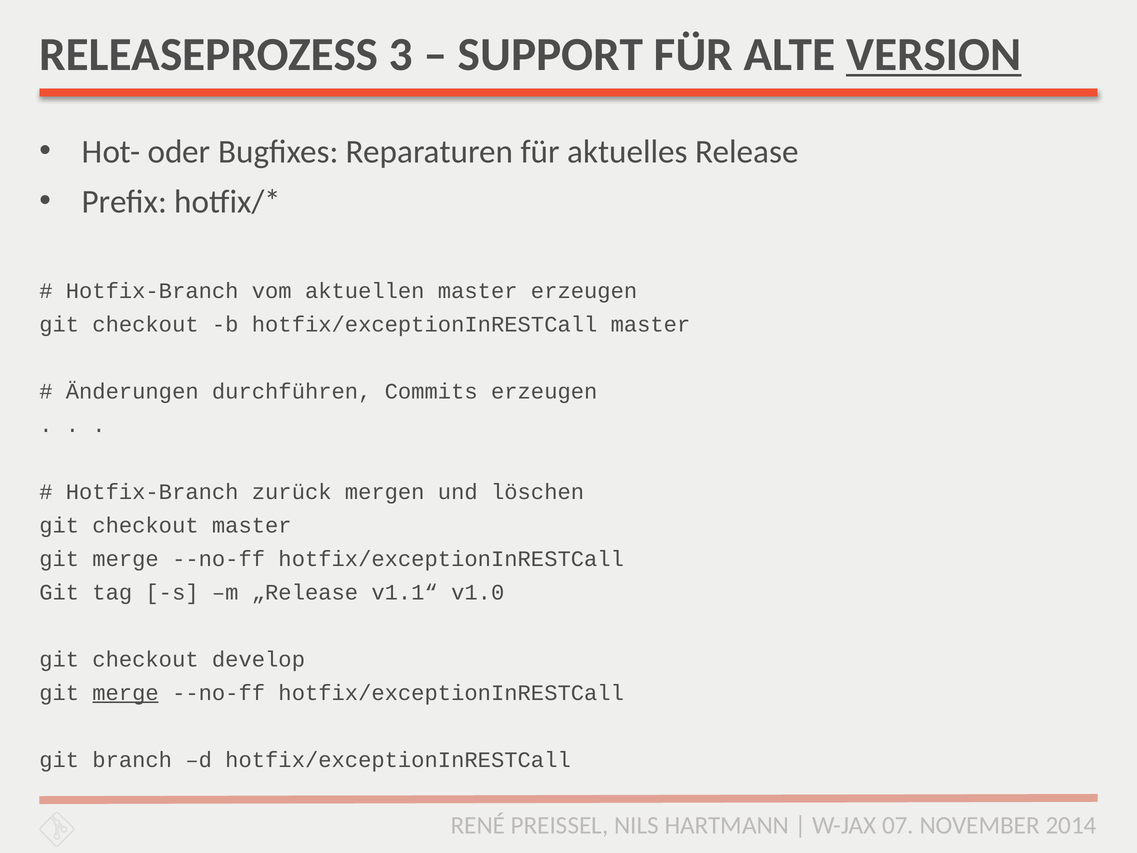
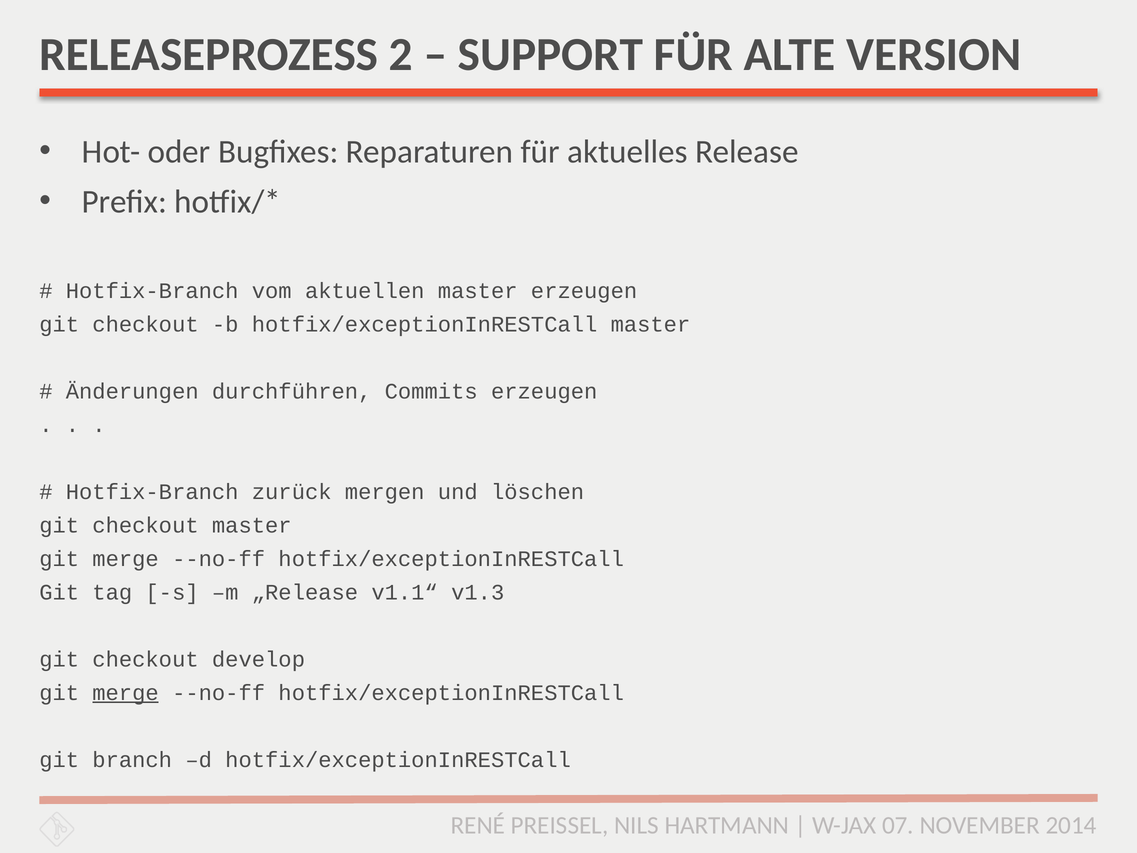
3: 3 -> 2
VERSION underline: present -> none
v1.0: v1.0 -> v1.3
